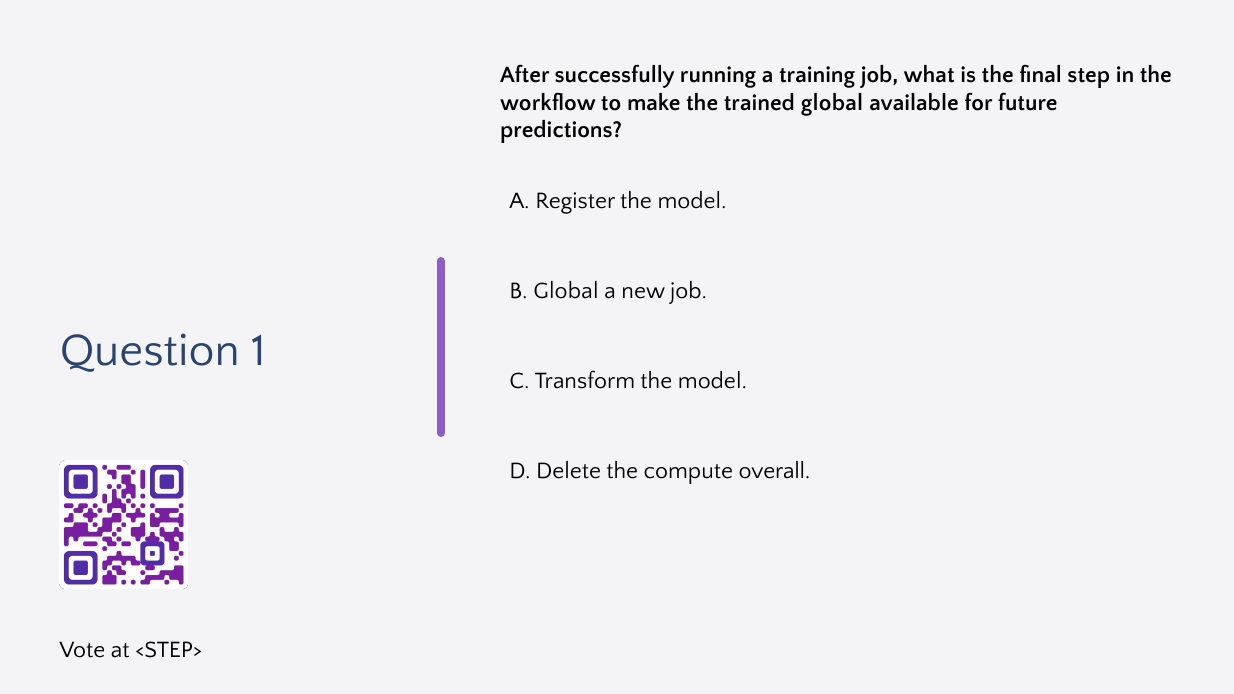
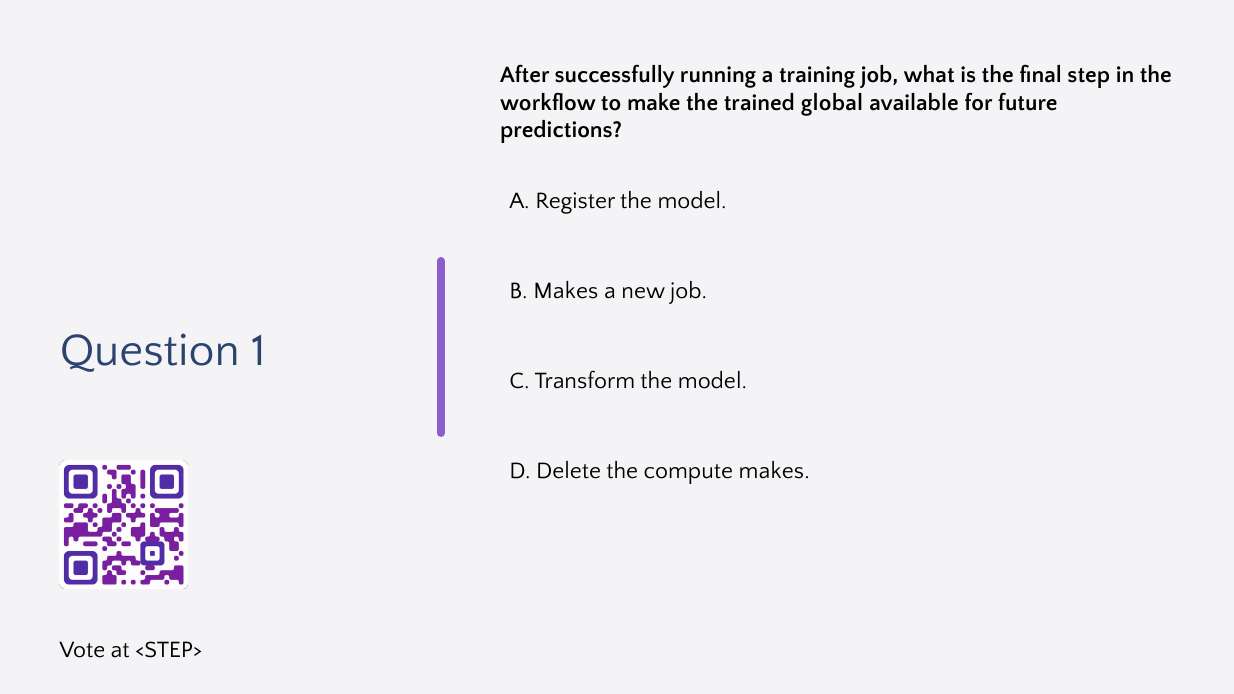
B Global: Global -> Makes
compute overall: overall -> makes
